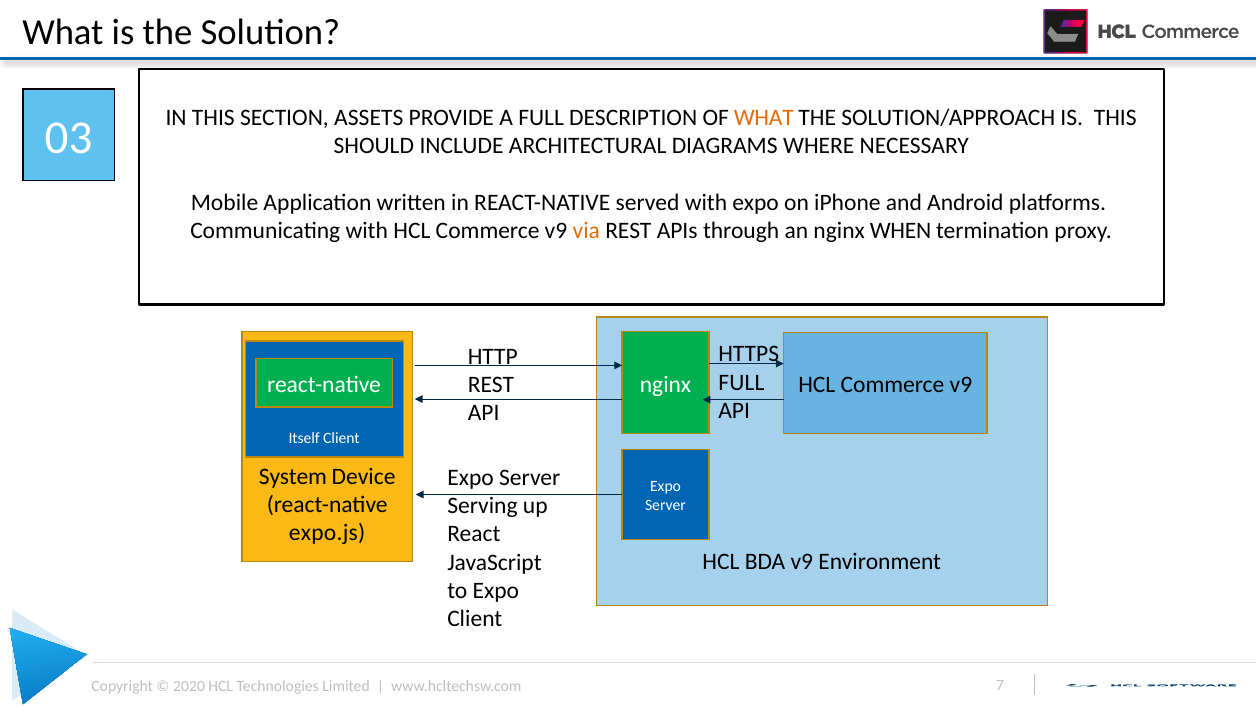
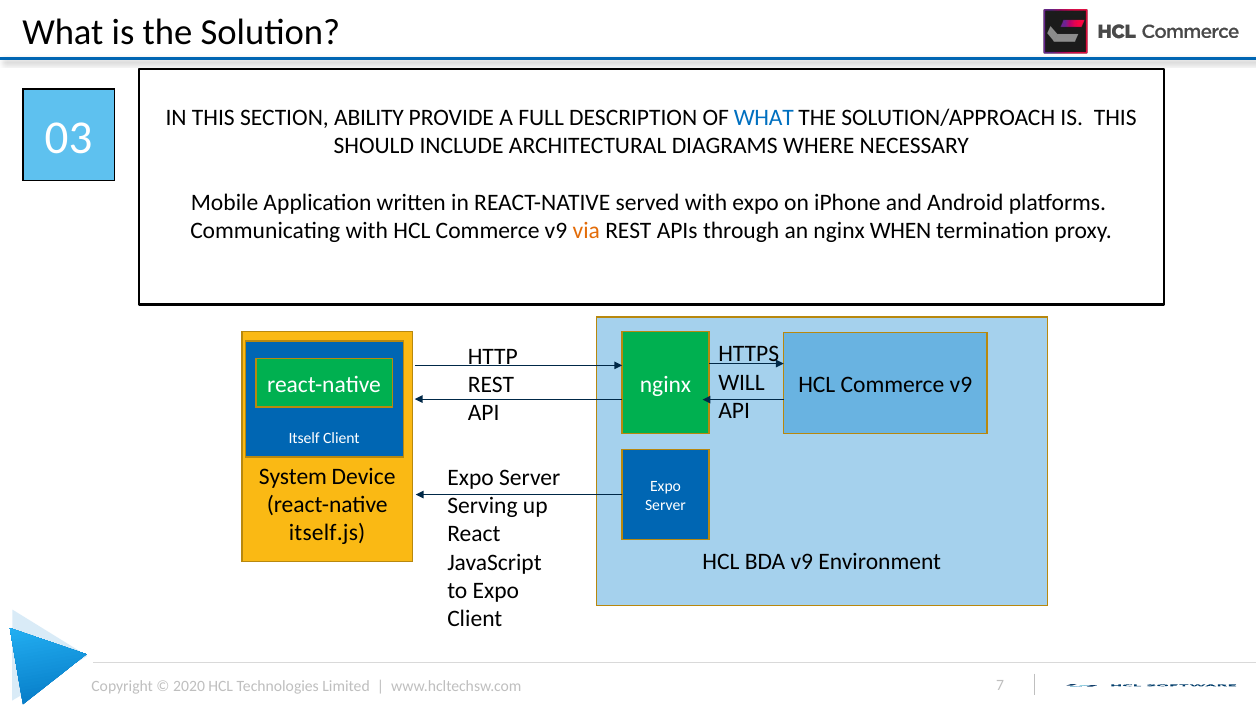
ASSETS: ASSETS -> ABILITY
WHAT at (764, 118) colour: orange -> blue
FULL at (741, 382): FULL -> WILL
expo.js: expo.js -> itself.js
